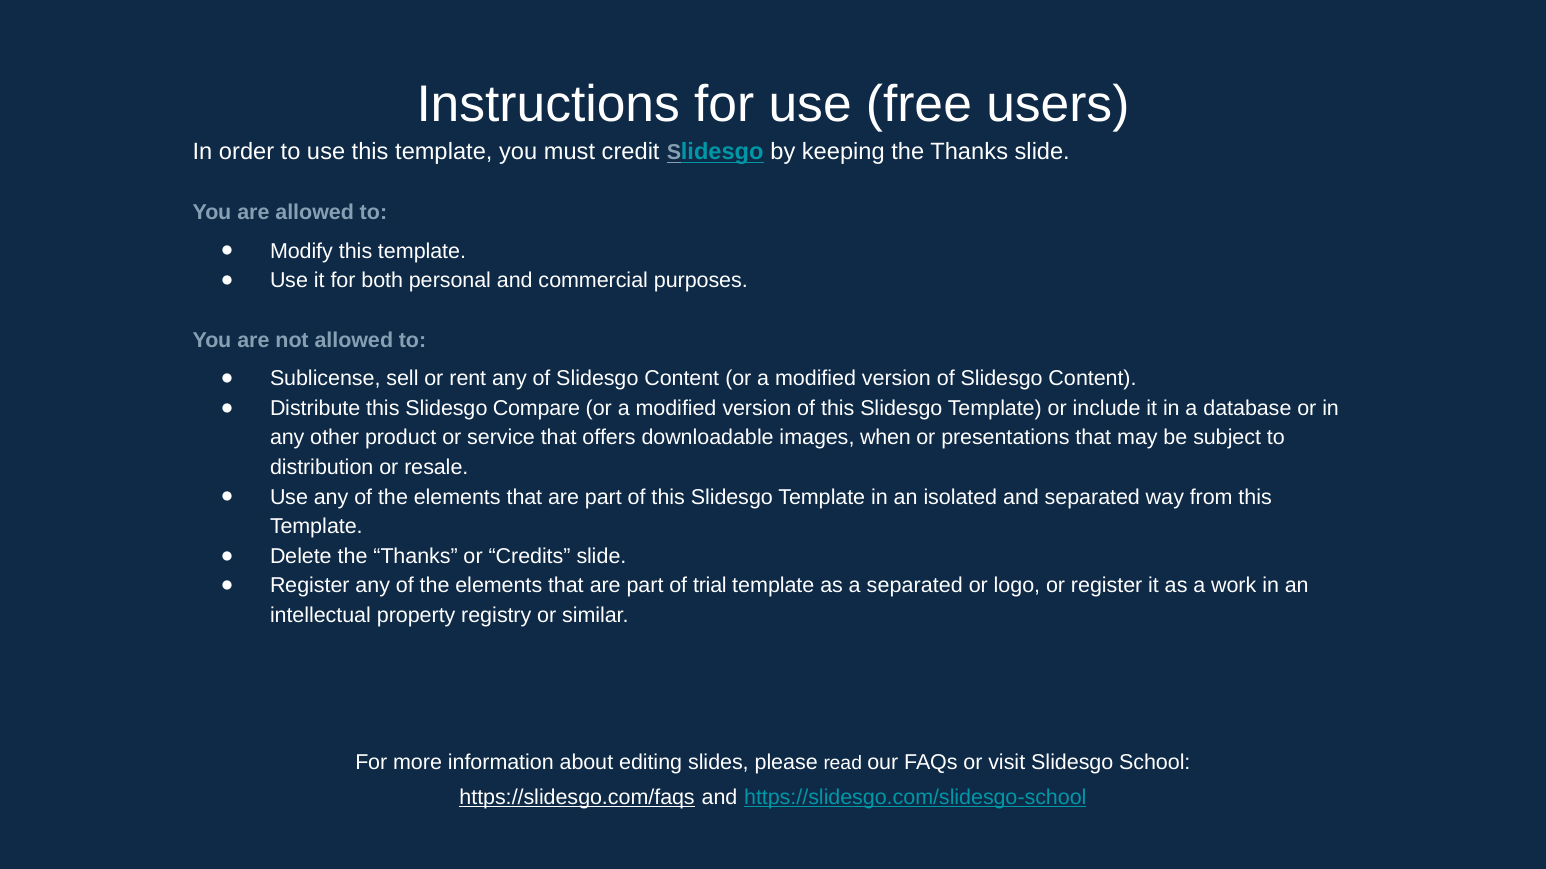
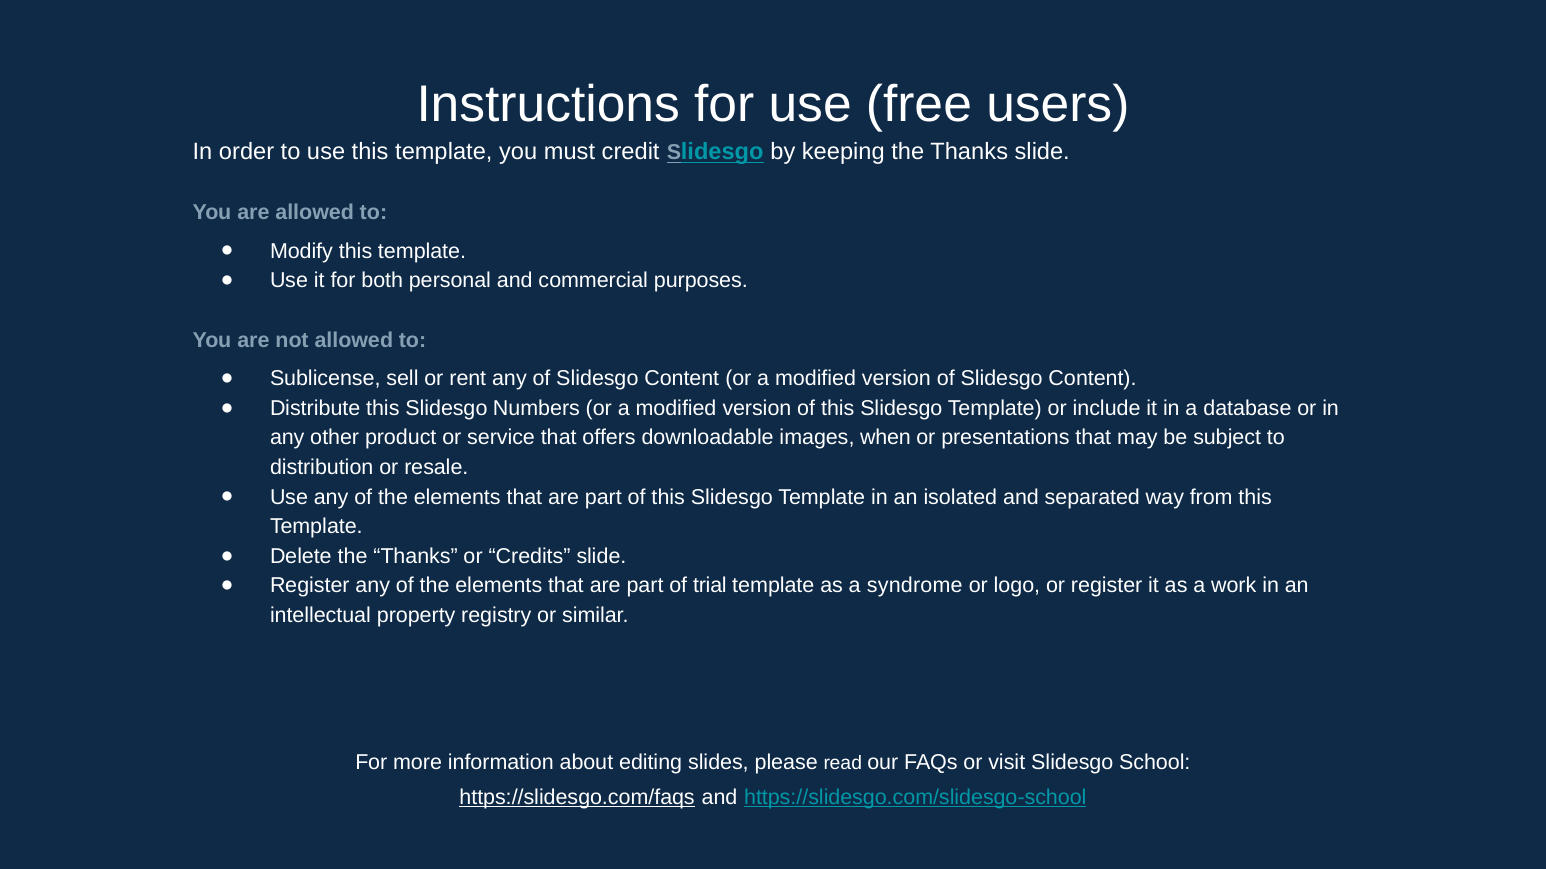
Compare: Compare -> Numbers
a separated: separated -> syndrome
